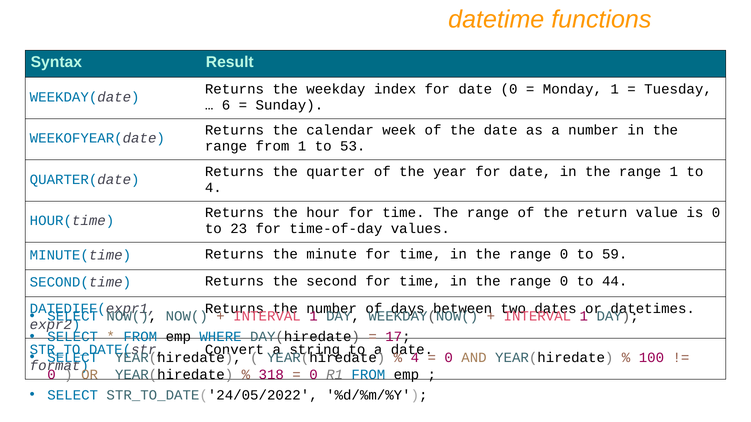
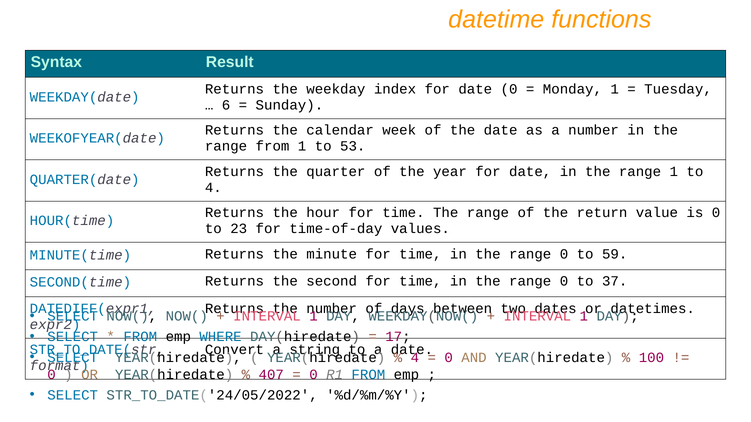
44: 44 -> 37
318: 318 -> 407
